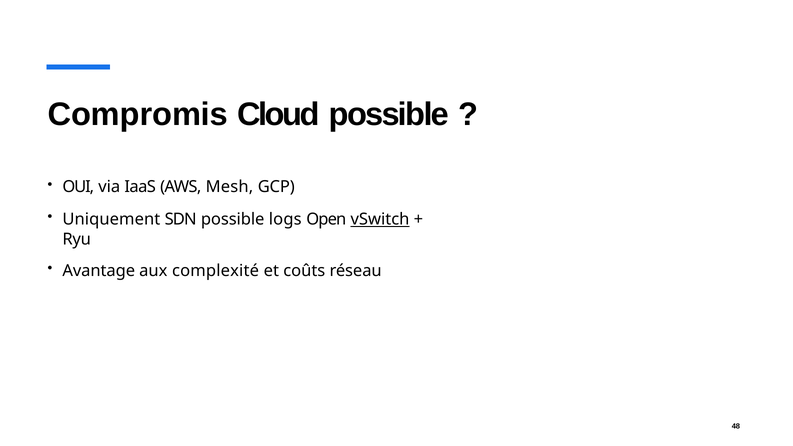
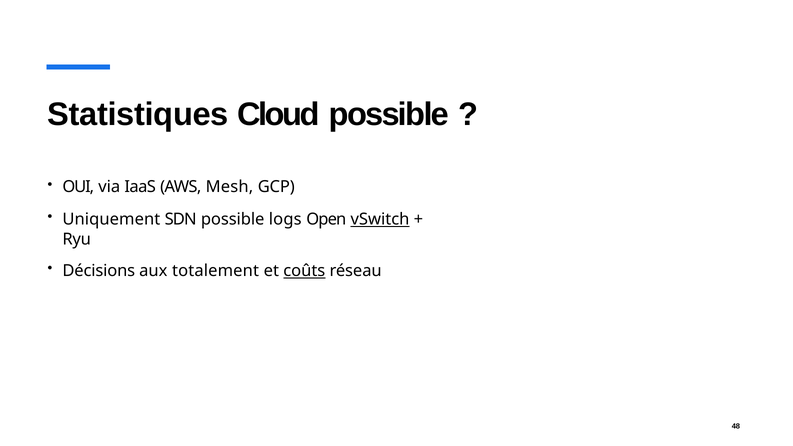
Compromis: Compromis -> Statistiques
Avantage: Avantage -> Décisions
complexité: complexité -> totalement
coûts underline: none -> present
